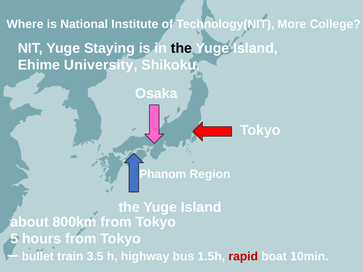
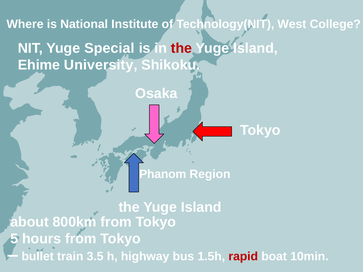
More: More -> West
Staying: Staying -> Special
the at (181, 48) colour: black -> red
